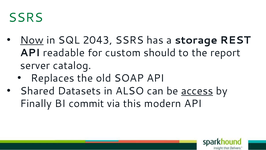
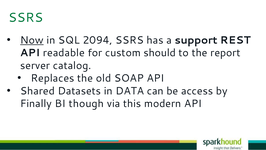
2043: 2043 -> 2094
storage: storage -> support
ALSO: ALSO -> DATA
access underline: present -> none
commit: commit -> though
